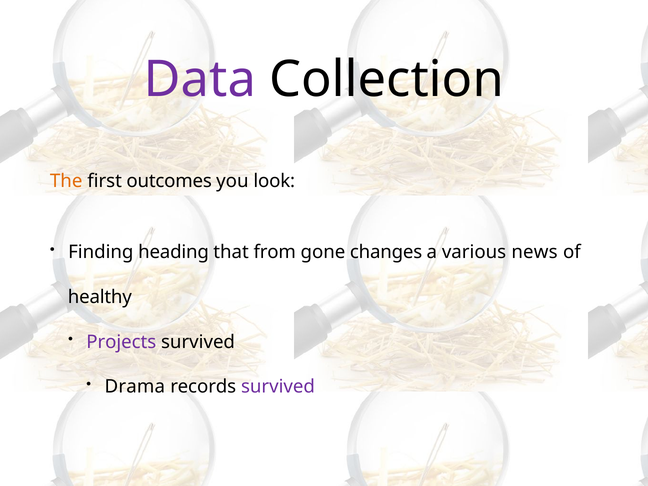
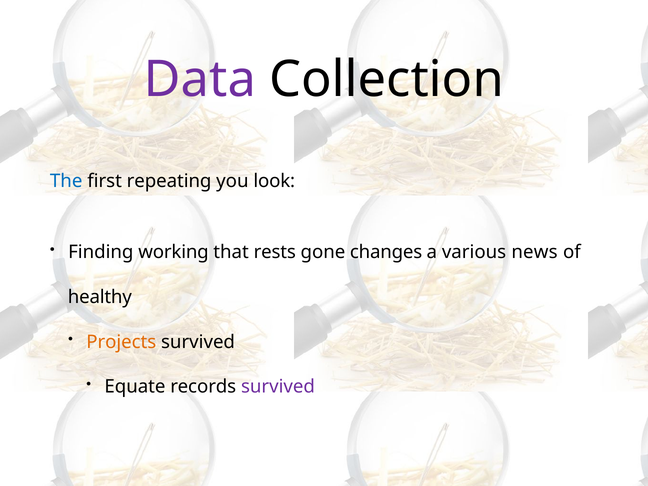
The colour: orange -> blue
outcomes: outcomes -> repeating
heading: heading -> working
from: from -> rests
Projects colour: purple -> orange
Drama: Drama -> Equate
